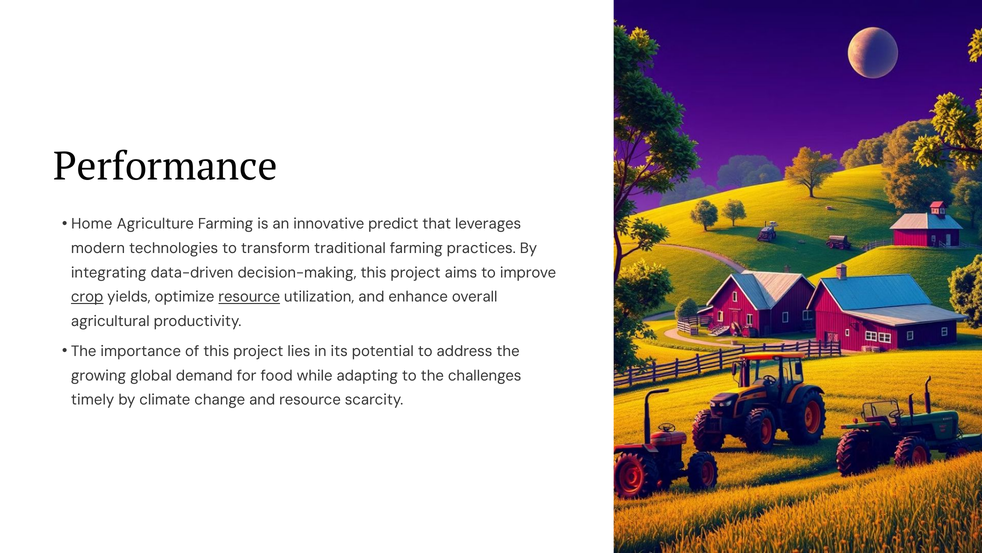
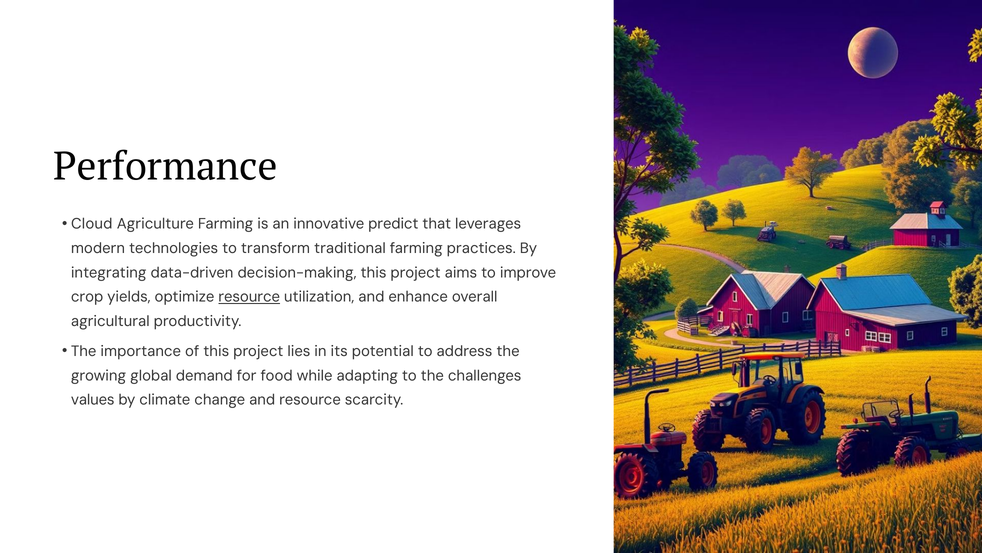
Home: Home -> Cloud
crop underline: present -> none
timely: timely -> values
